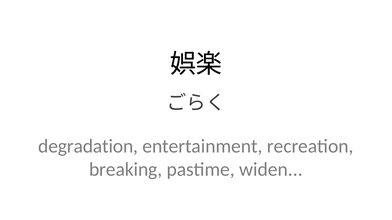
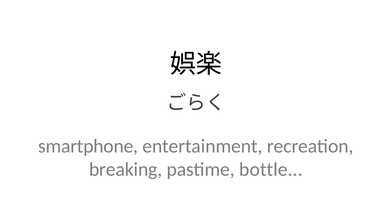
degradation: degradation -> smartphone
widen: widen -> bottle
